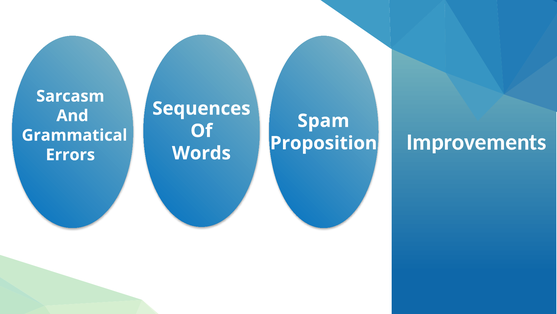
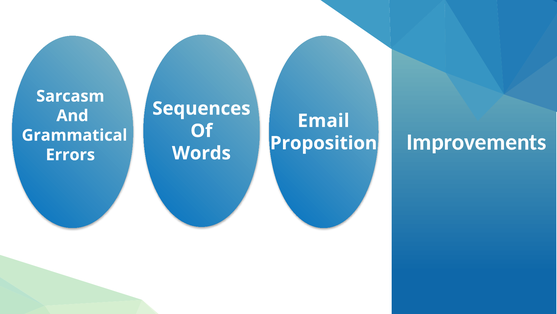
Spam: Spam -> Email
